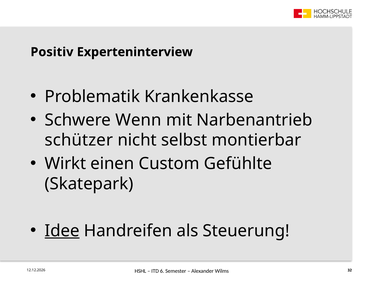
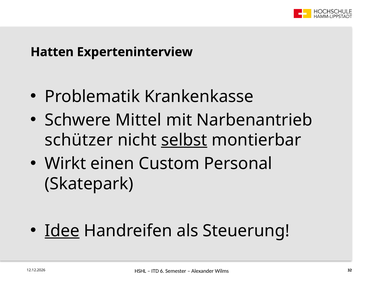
Positiv: Positiv -> Hatten
Wenn: Wenn -> Mittel
selbst underline: none -> present
Gefühlte: Gefühlte -> Personal
